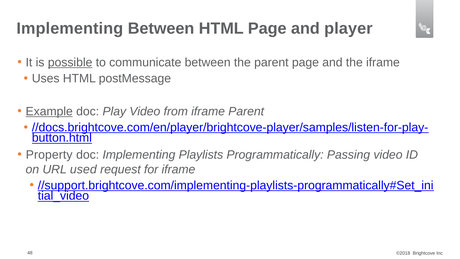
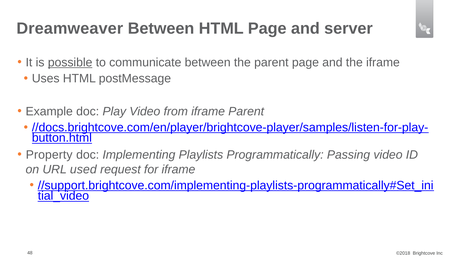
Implementing at (70, 28): Implementing -> Dreamweaver
player: player -> server
Example underline: present -> none
